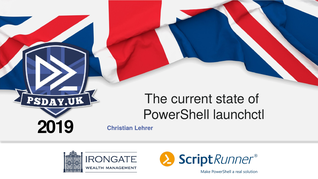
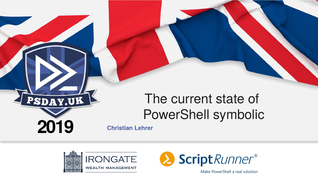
launchctl: launchctl -> symbolic
